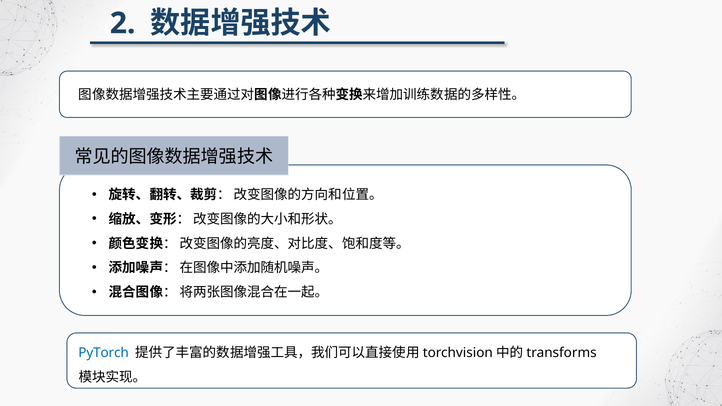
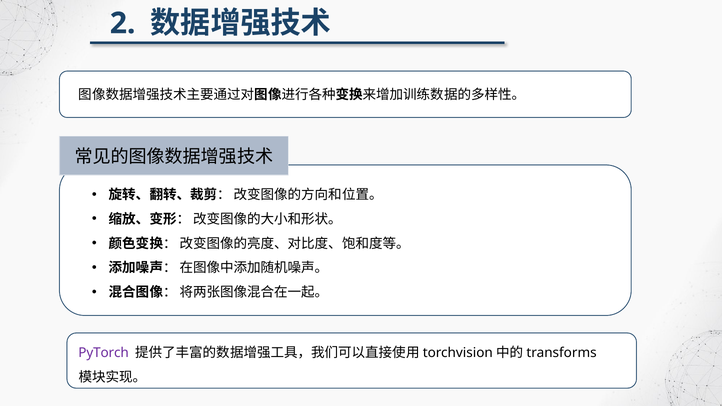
PyTorch colour: blue -> purple
